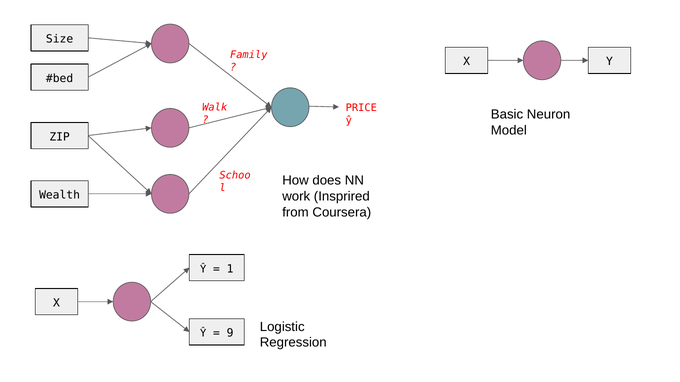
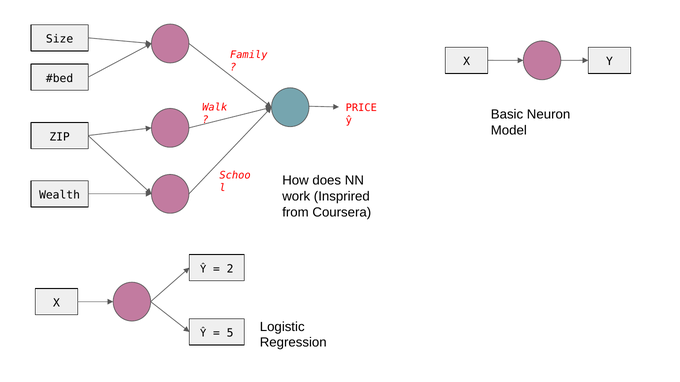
1: 1 -> 2
9: 9 -> 5
